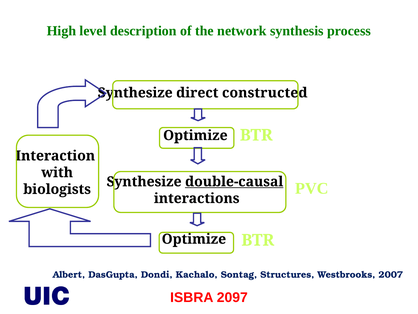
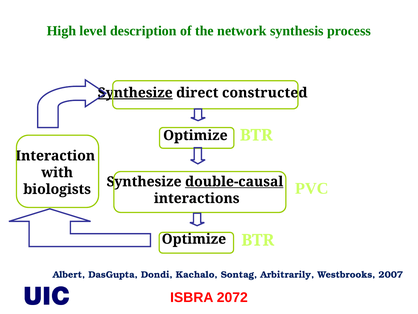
Synthesize at (135, 93) underline: none -> present
Structures: Structures -> Arbitrarily
2097: 2097 -> 2072
